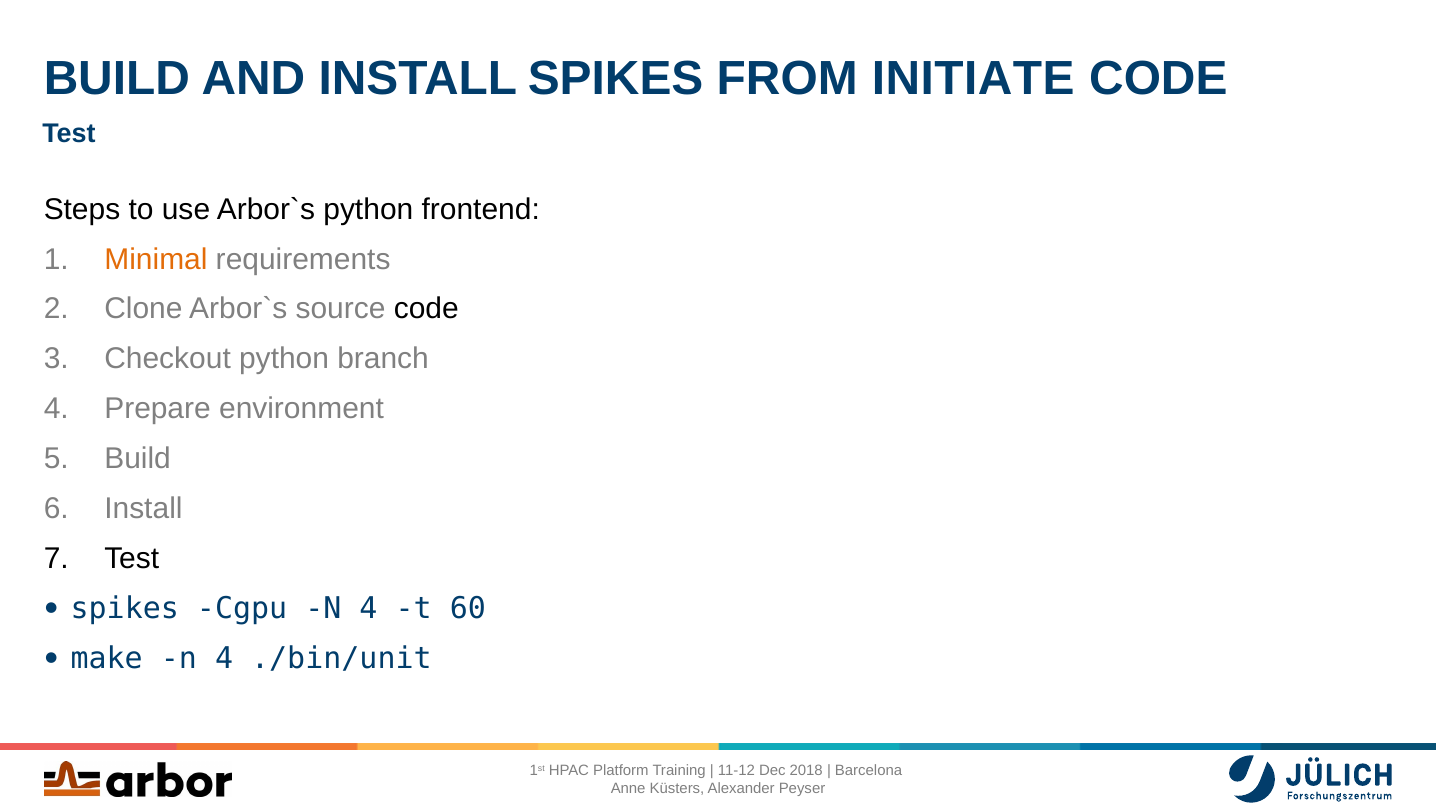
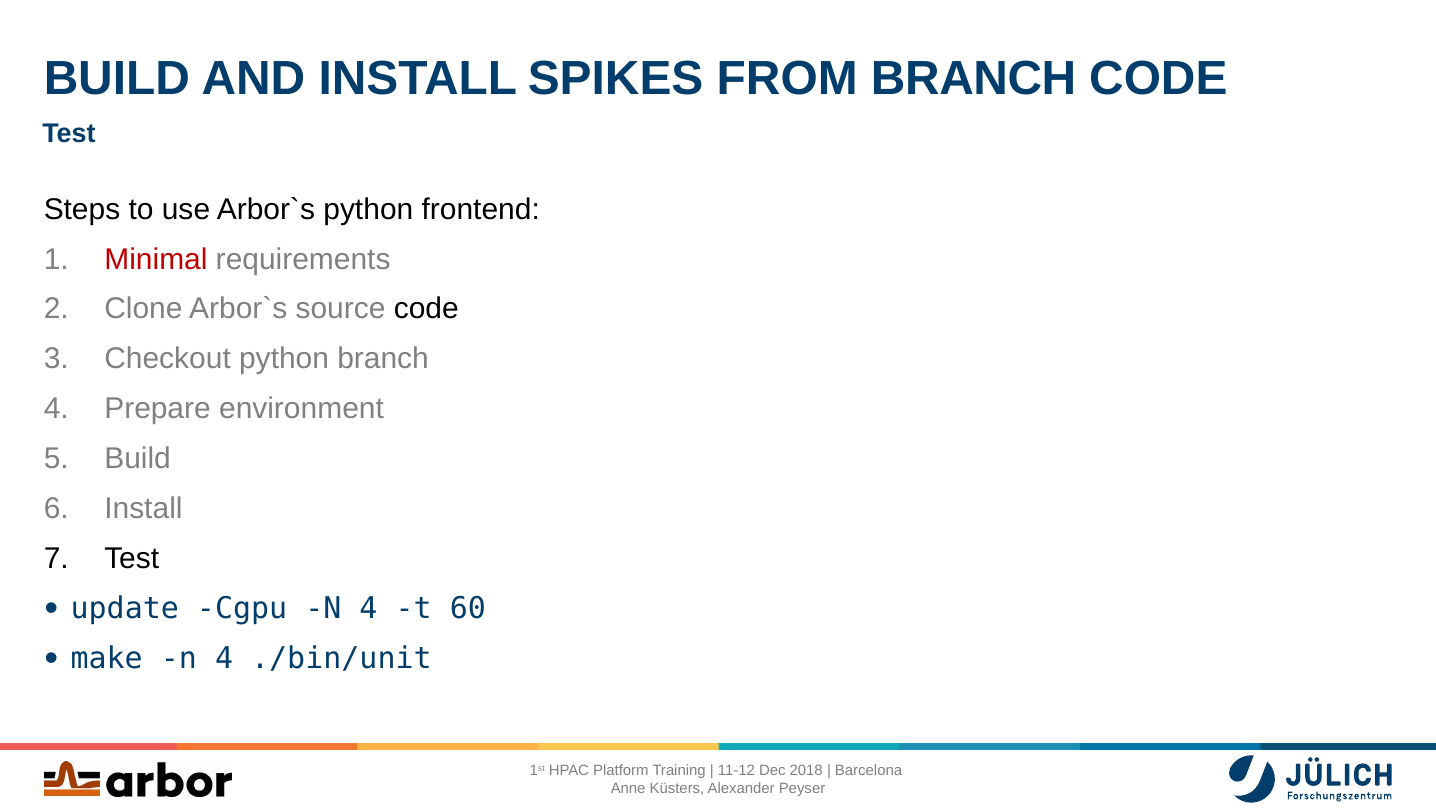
FROM INITIATE: INITIATE -> BRANCH
Minimal colour: orange -> red
spikes at (125, 608): spikes -> update
